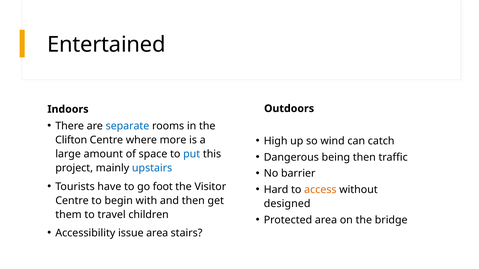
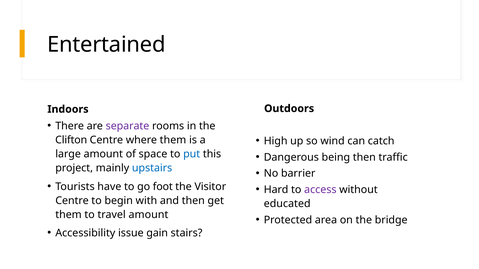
separate colour: blue -> purple
where more: more -> them
access colour: orange -> purple
designed: designed -> educated
travel children: children -> amount
issue area: area -> gain
